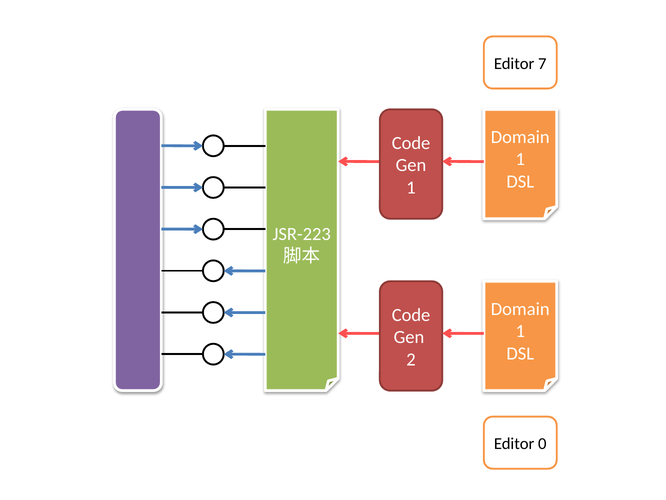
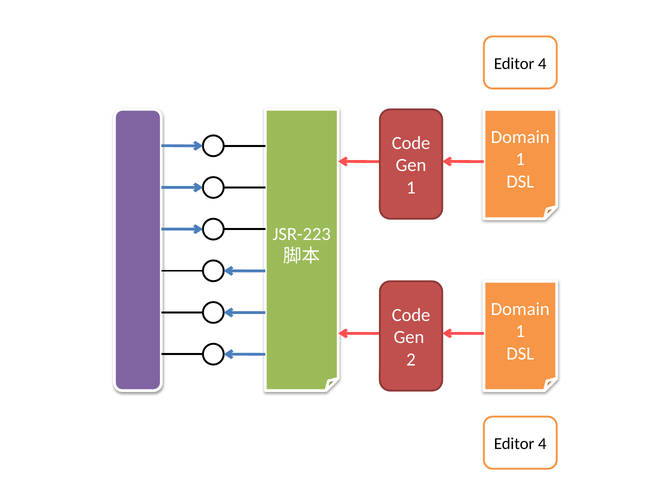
7 at (542, 64): 7 -> 4
0 at (542, 443): 0 -> 4
